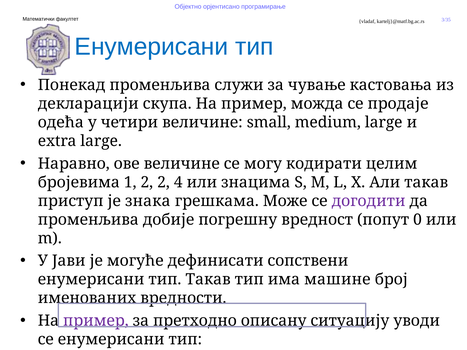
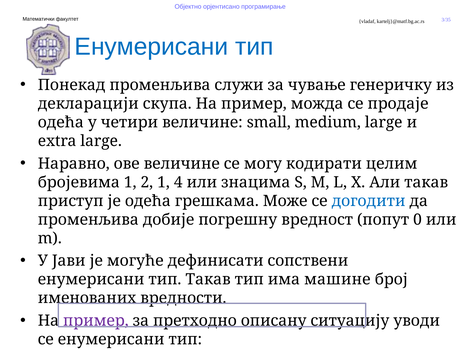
кастовања: кастовања -> генеричку
2 2: 2 -> 1
је знака: знака -> одећа
догодити colour: purple -> blue
